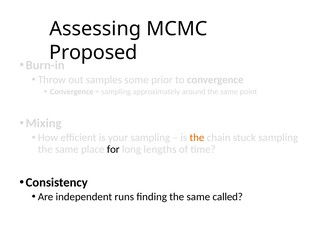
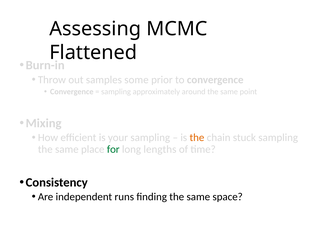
Proposed: Proposed -> Flattened
for colour: black -> green
called: called -> space
